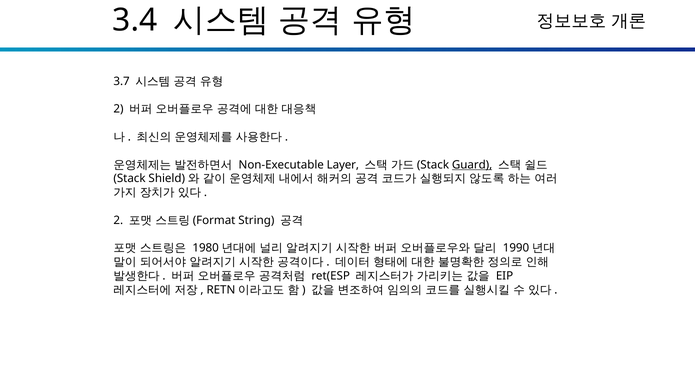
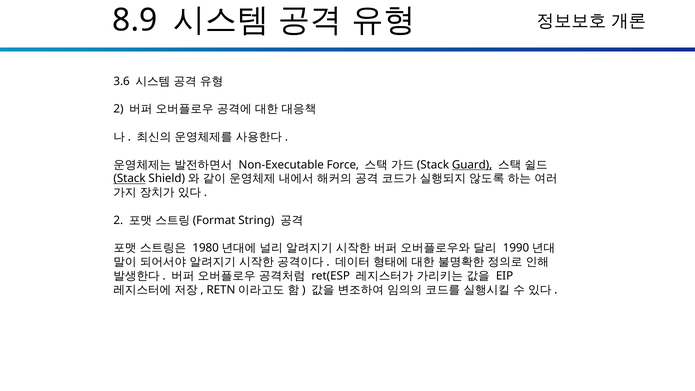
3.4: 3.4 -> 8.9
3.7: 3.7 -> 3.6
Layer: Layer -> Force
Stack underline: none -> present
